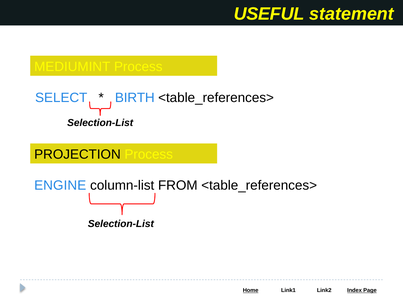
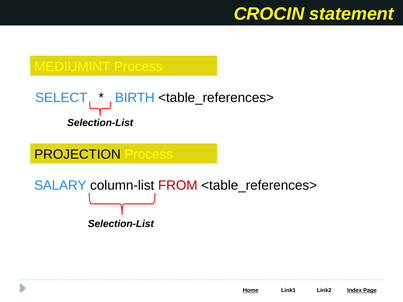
USEFUL: USEFUL -> CROCIN
ENGINE: ENGINE -> SALARY
FROM colour: black -> red
